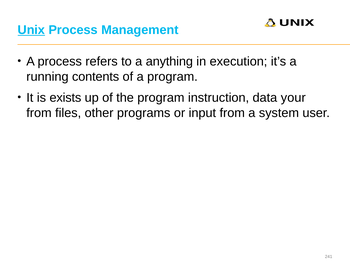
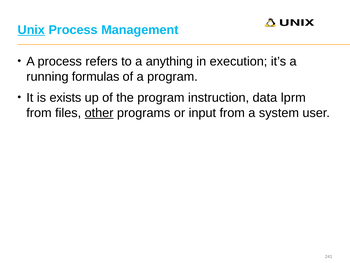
contents: contents -> formulas
your: your -> lprm
other underline: none -> present
